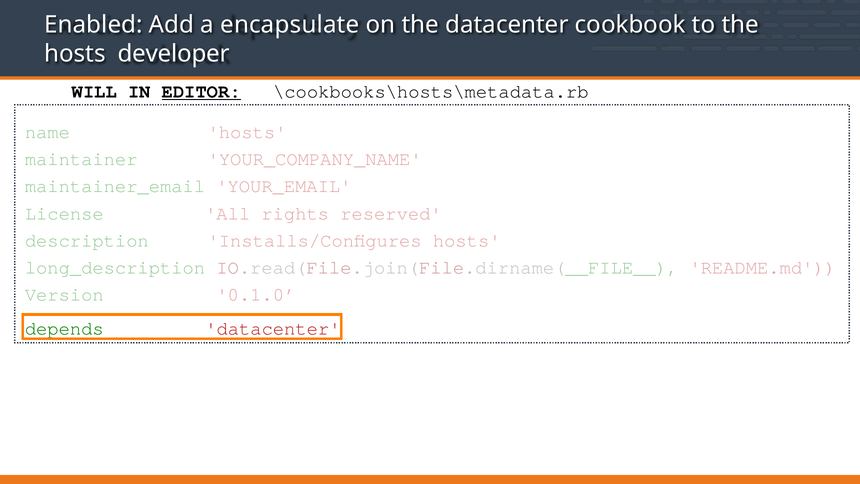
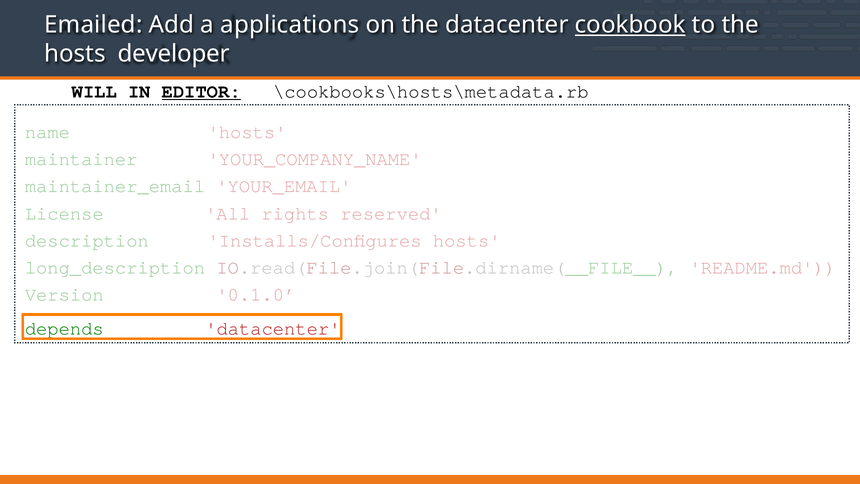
Enabled: Enabled -> Emailed
encapsulate: encapsulate -> applications
cookbook underline: none -> present
